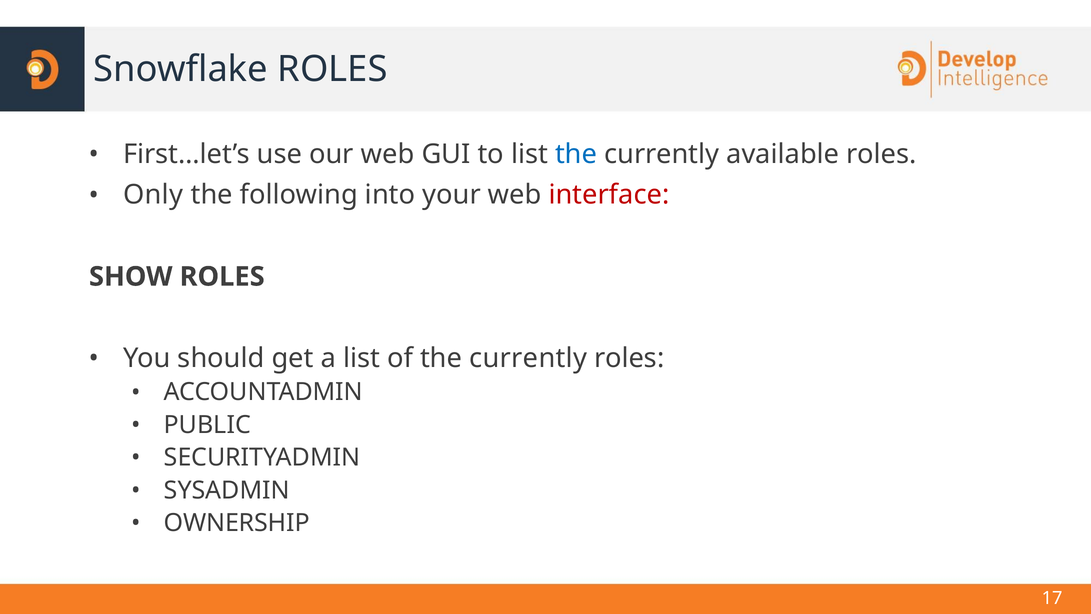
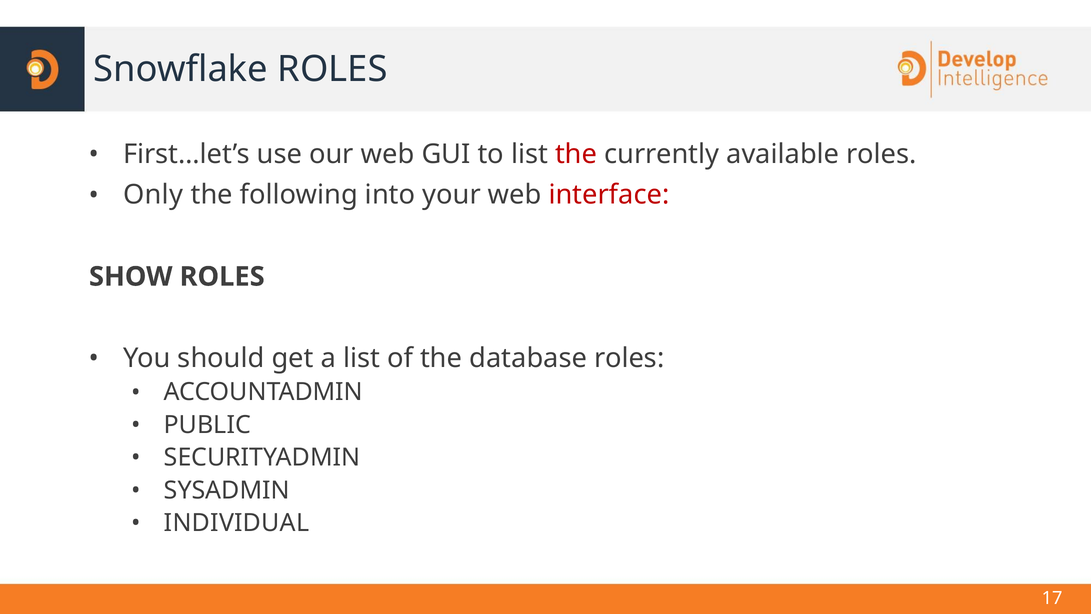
the at (576, 154) colour: blue -> red
of the currently: currently -> database
OWNERSHIP: OWNERSHIP -> INDIVIDUAL
